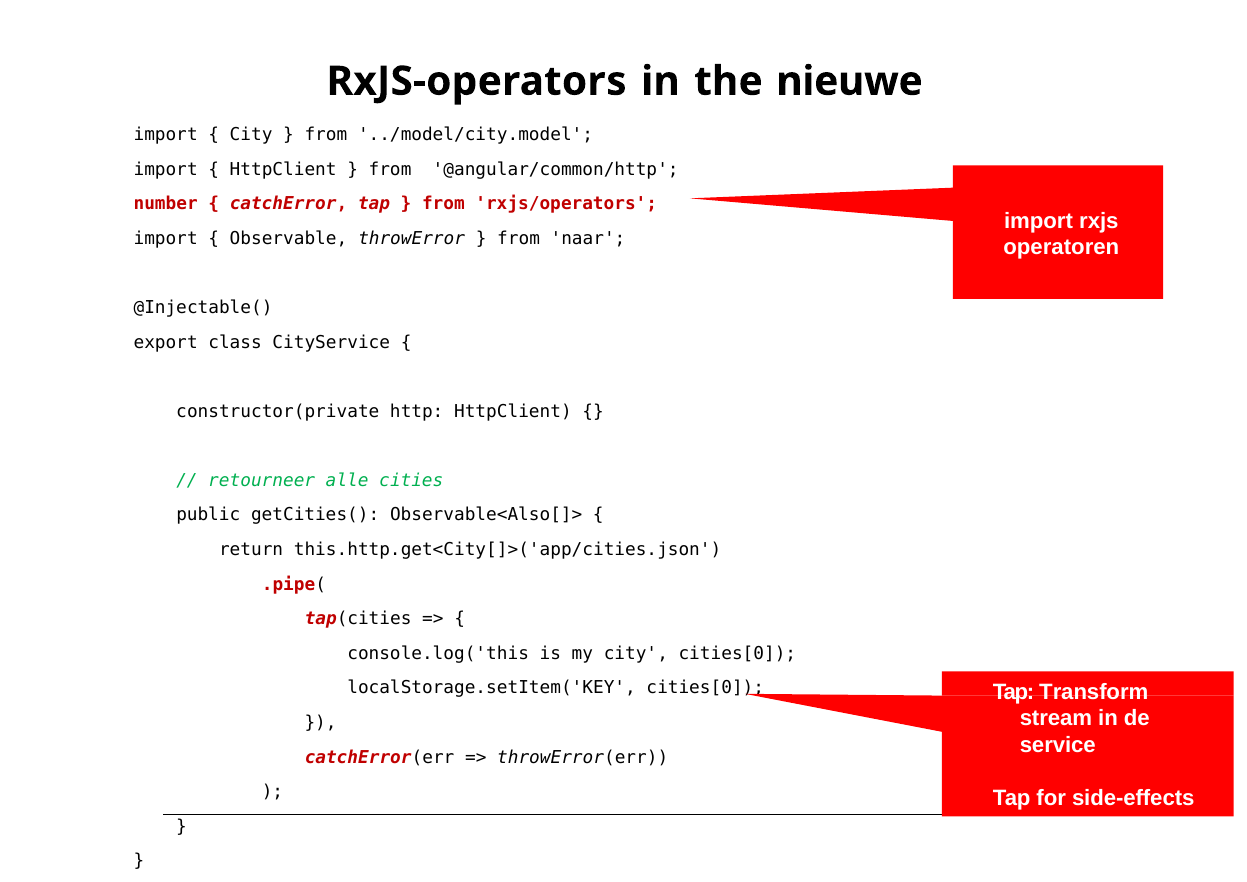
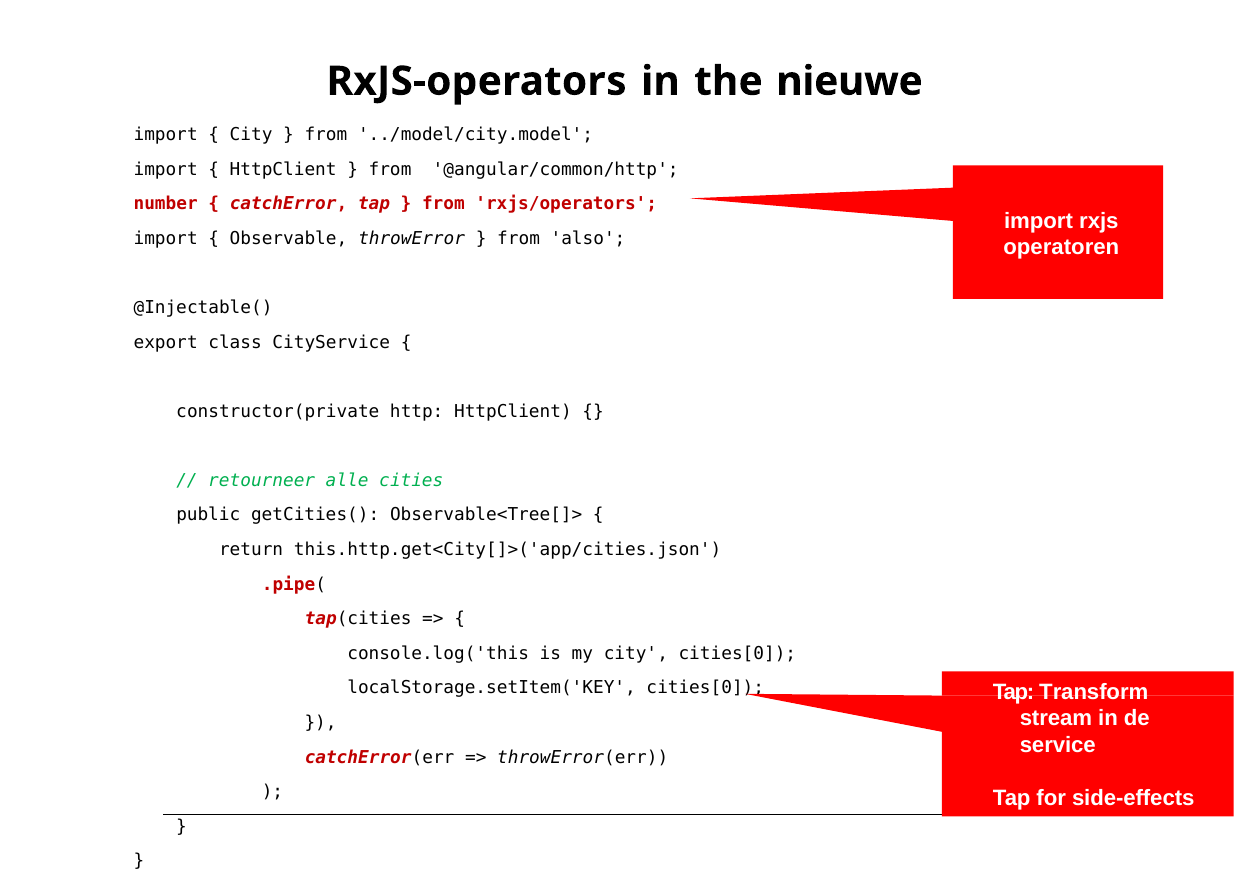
naar: naar -> also
Observable<Also[]>: Observable<Also[]> -> Observable<Tree[]>
